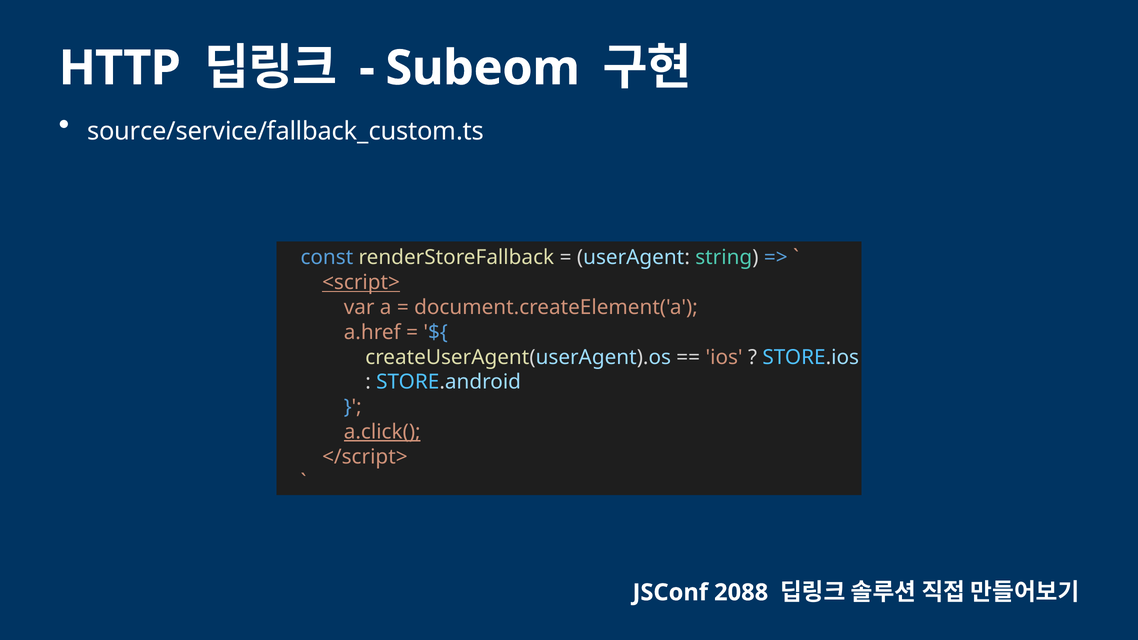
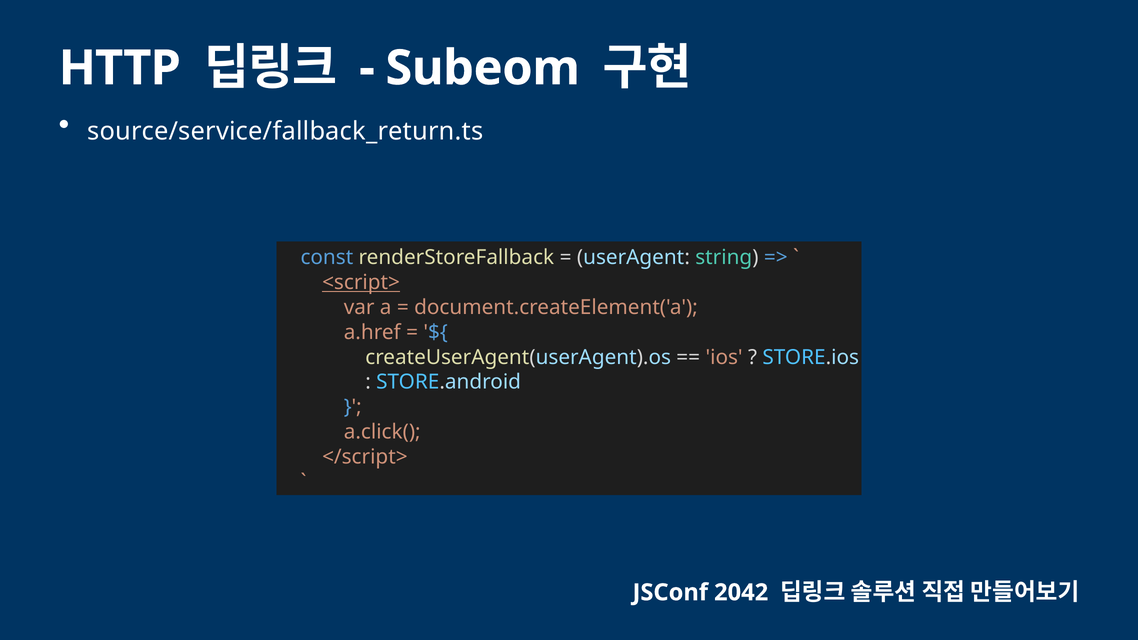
source/service/fallback_custom.ts: source/service/fallback_custom.ts -> source/service/fallback_return.ts
a.click( underline: present -> none
2088: 2088 -> 2042
